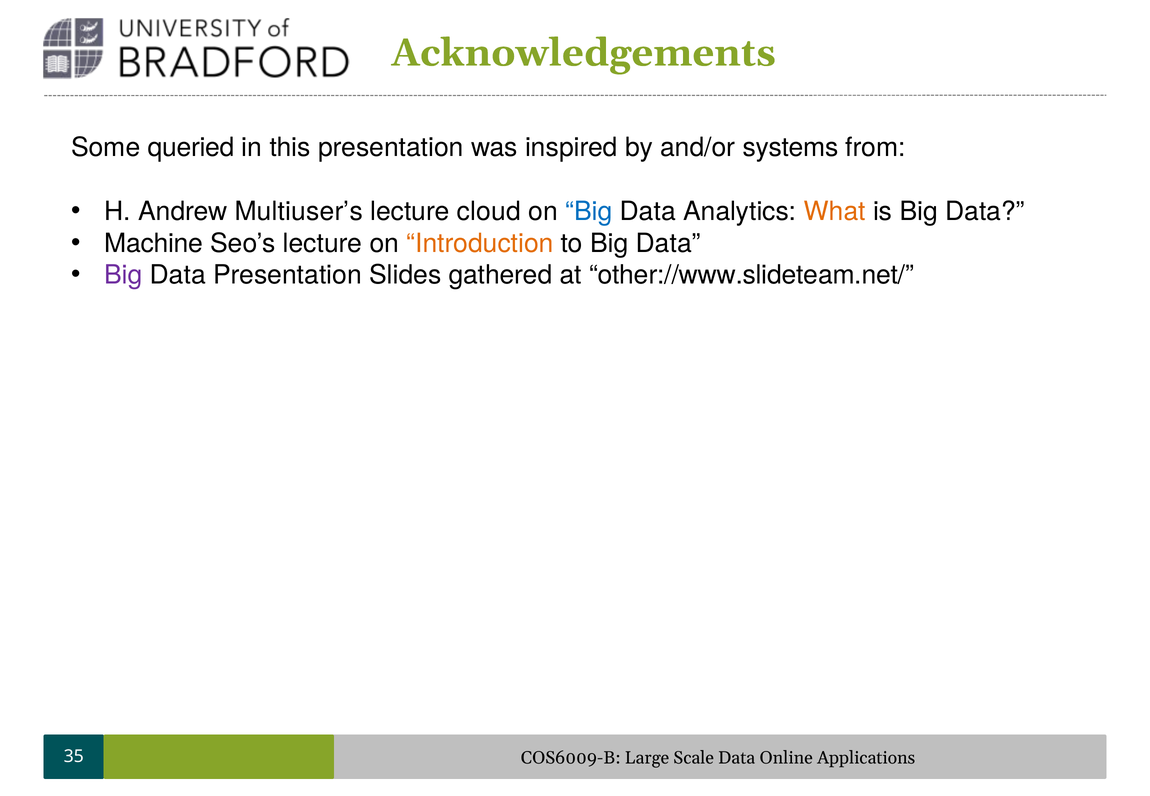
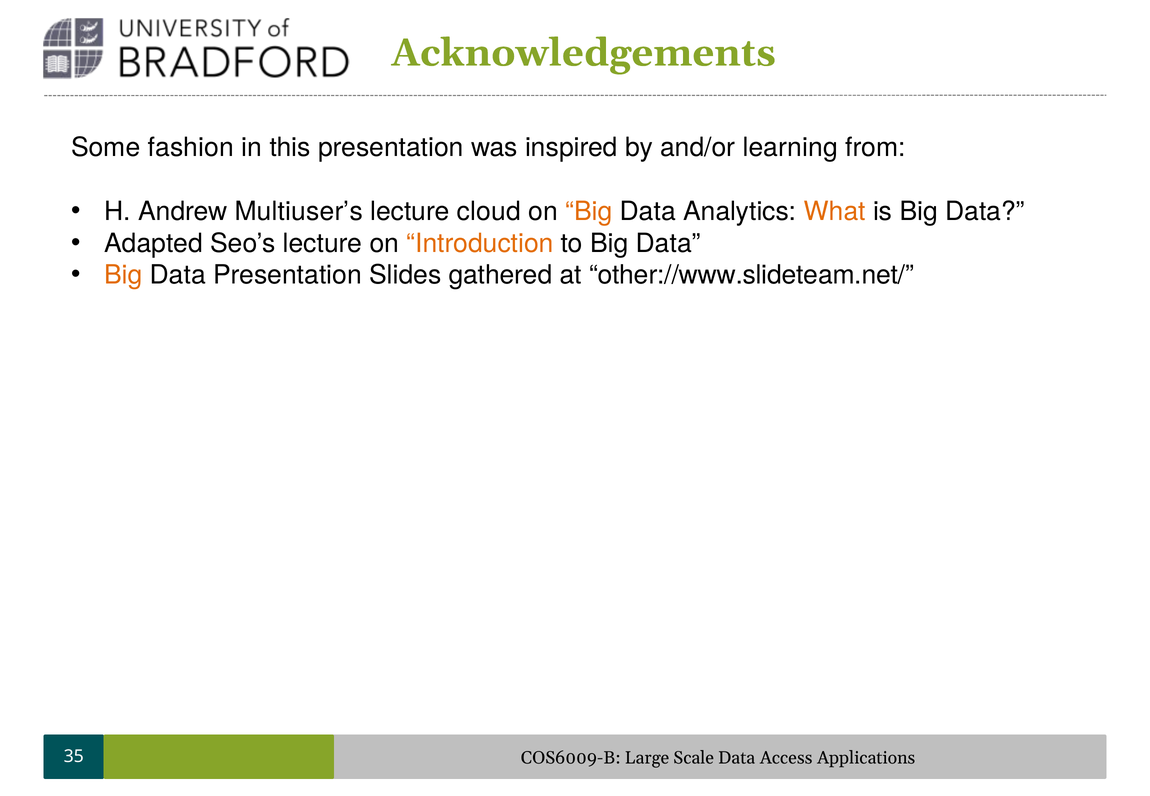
queried: queried -> fashion
systems: systems -> learning
Big at (589, 211) colour: blue -> orange
Machine: Machine -> Adapted
Big at (123, 275) colour: purple -> orange
Online: Online -> Access
